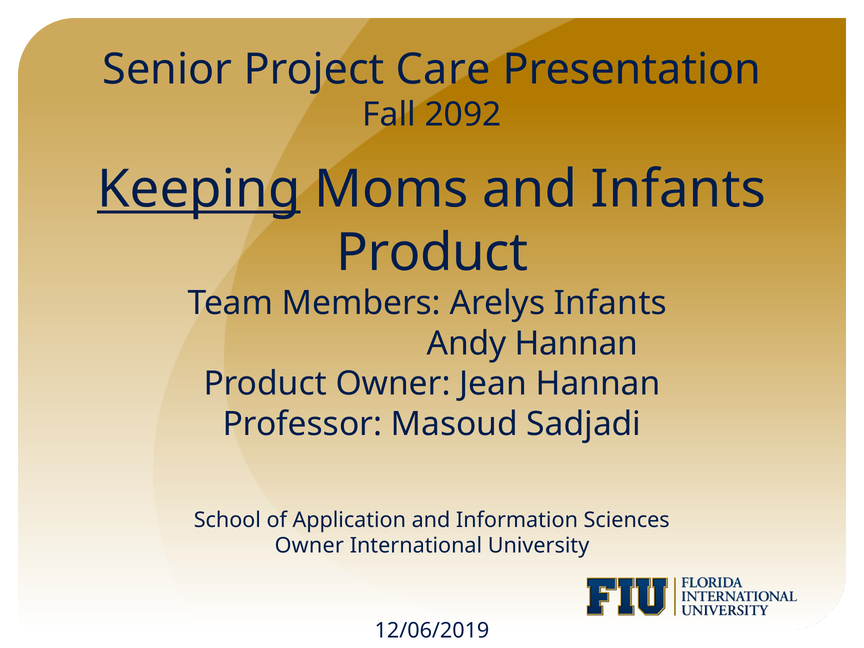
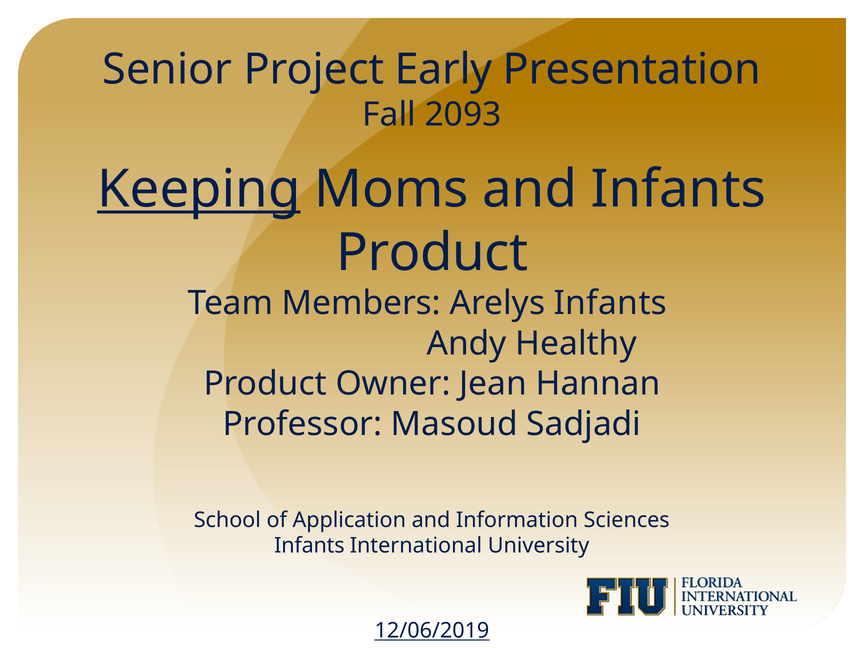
Care: Care -> Early
2092: 2092 -> 2093
Andy Hannan: Hannan -> Healthy
Owner at (309, 546): Owner -> Infants
12/06/2019 underline: none -> present
